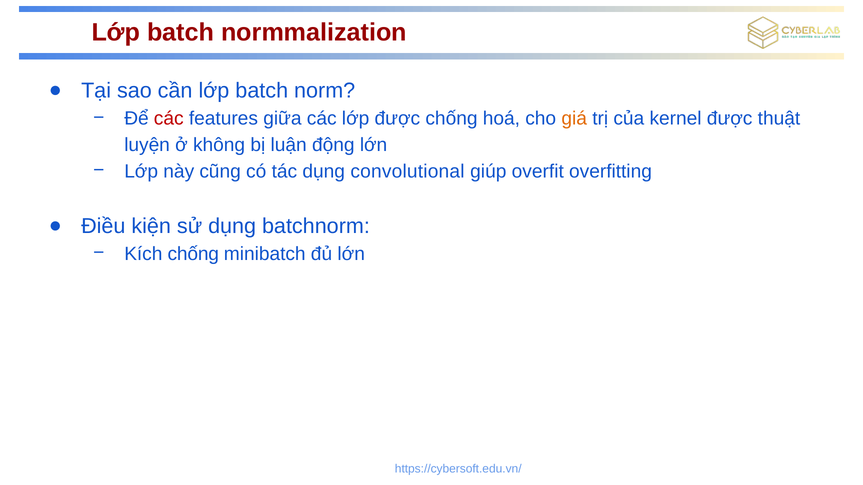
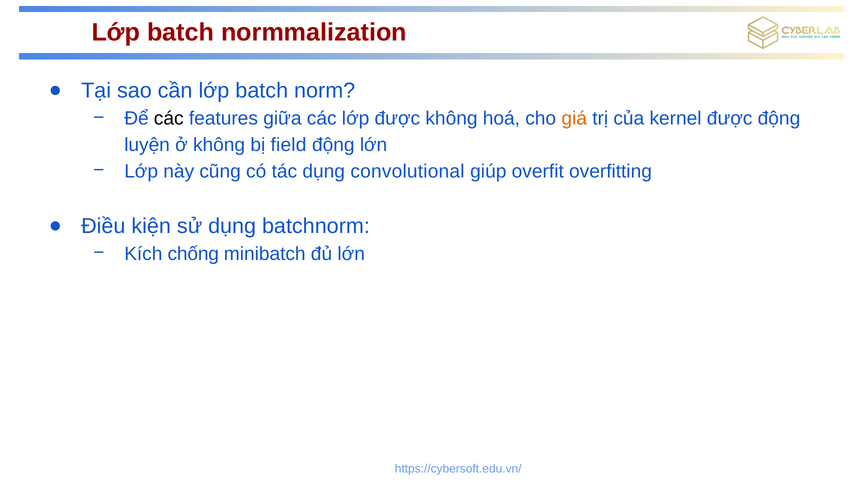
các at (169, 119) colour: red -> black
được chống: chống -> không
được thuật: thuật -> động
luận: luận -> field
